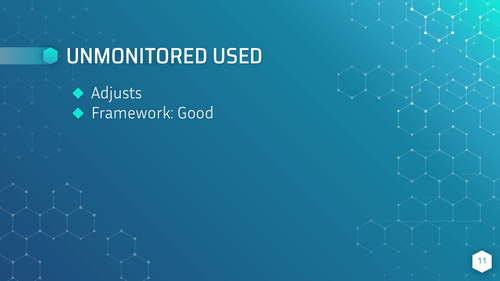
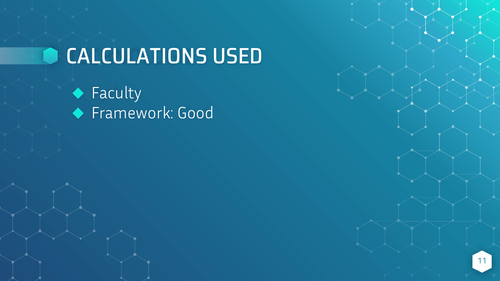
UNMONITORED: UNMONITORED -> CALCULATIONS
Adjusts: Adjusts -> Faculty
